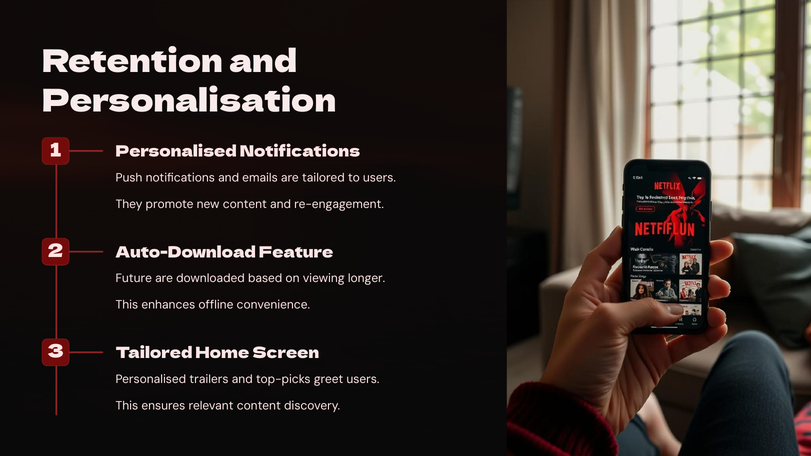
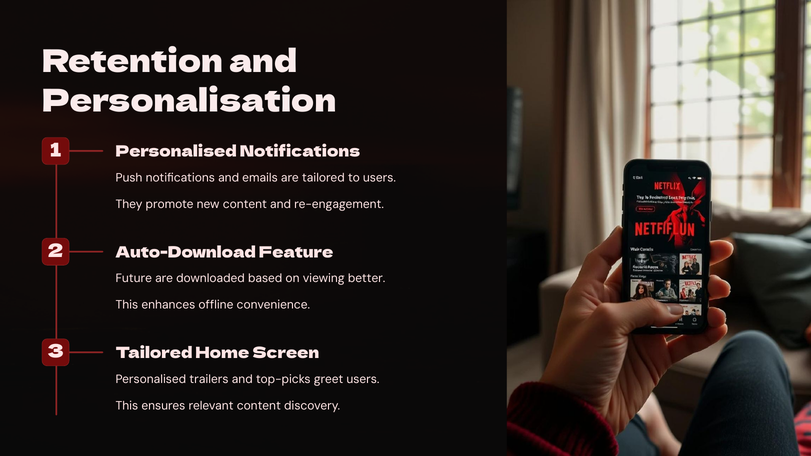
longer: longer -> better
